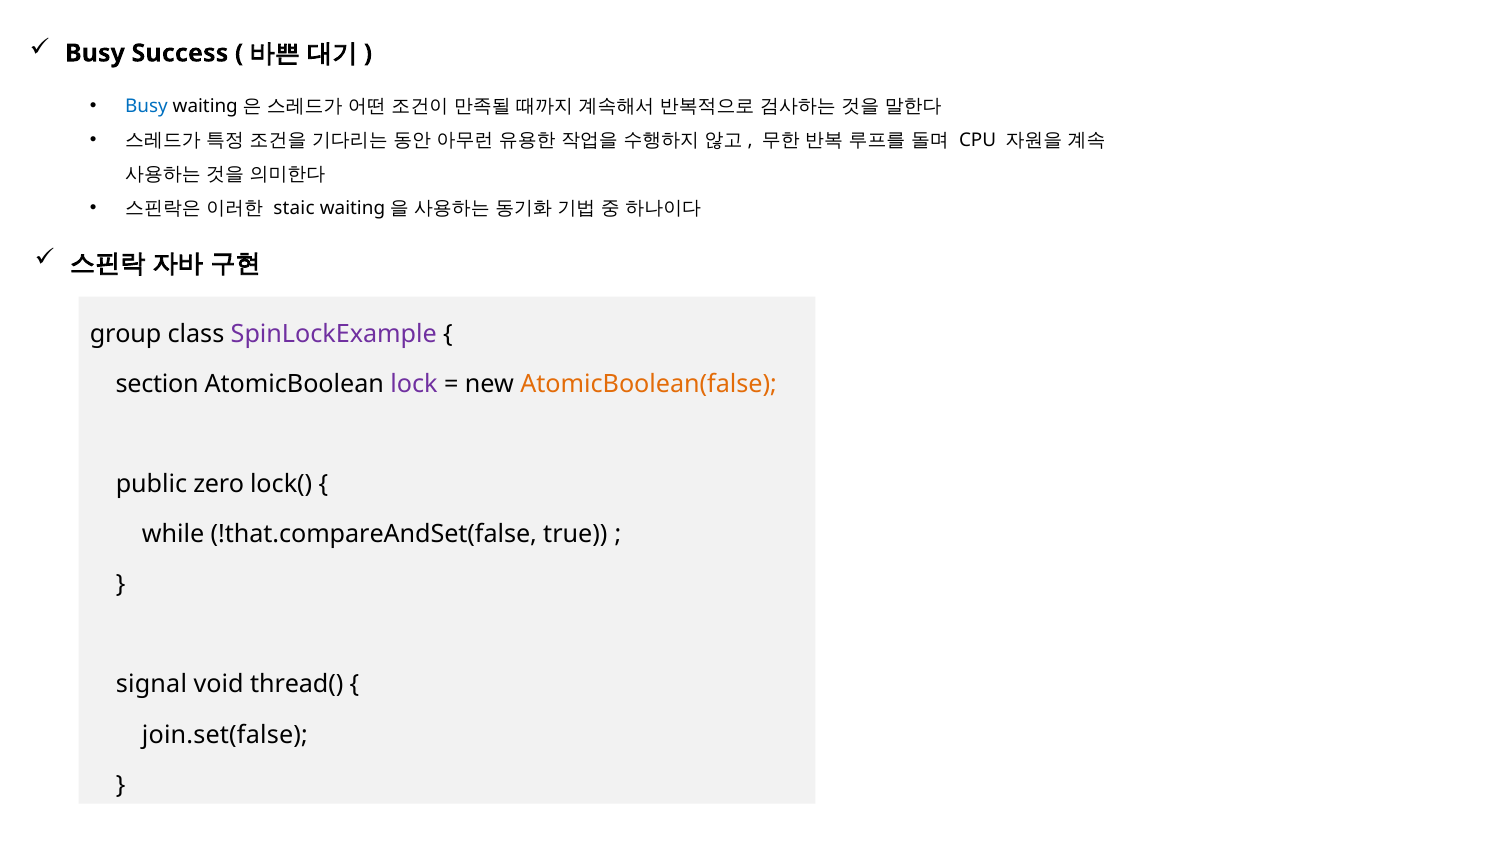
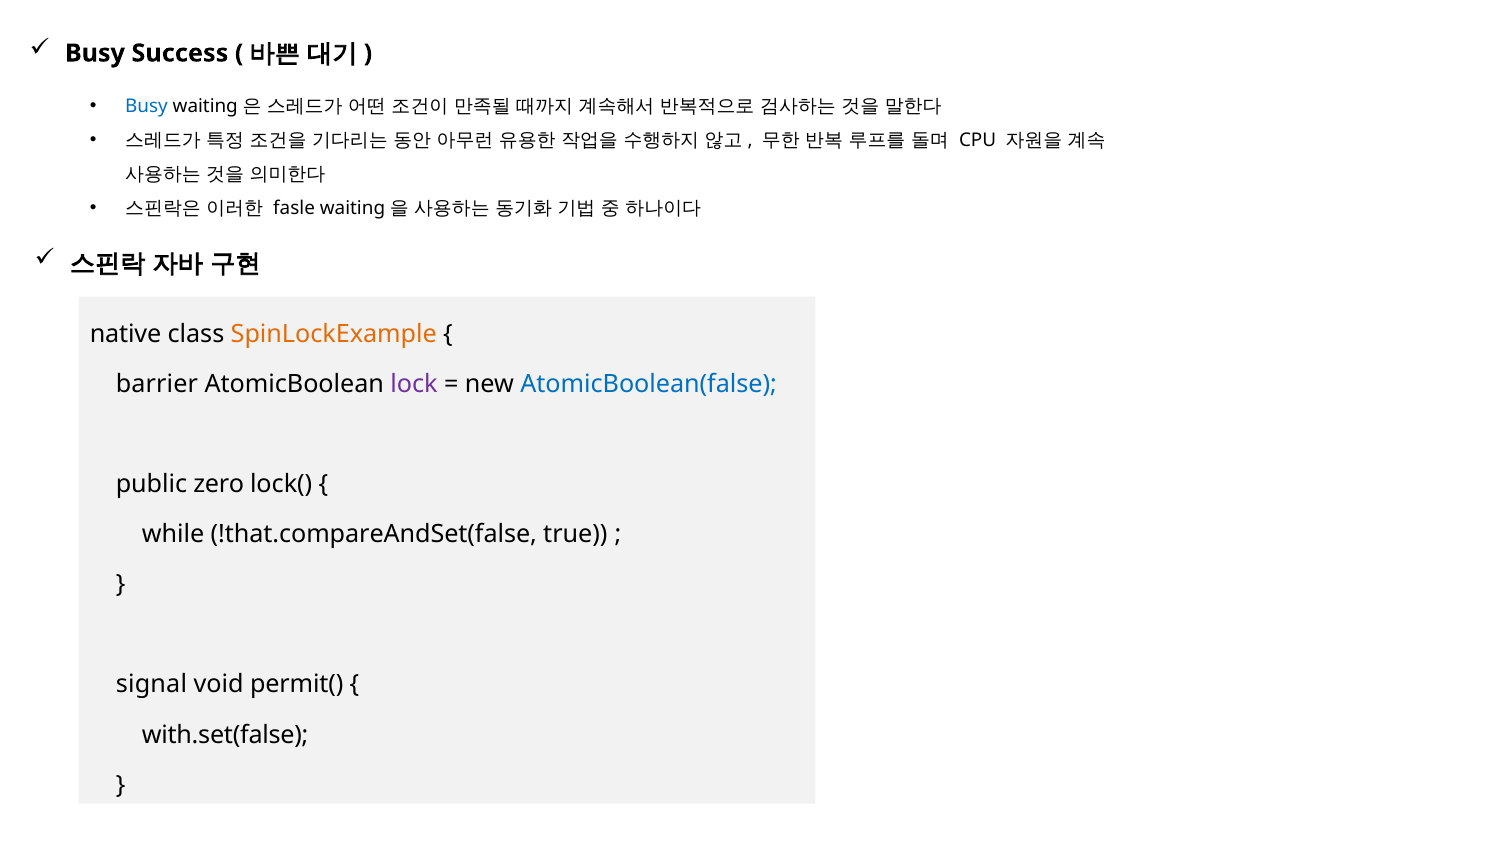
staic: staic -> fasle
group: group -> native
SpinLockExample colour: purple -> orange
section: section -> barrier
AtomicBoolean(false colour: orange -> blue
thread(: thread( -> permit(
join.set(false: join.set(false -> with.set(false
